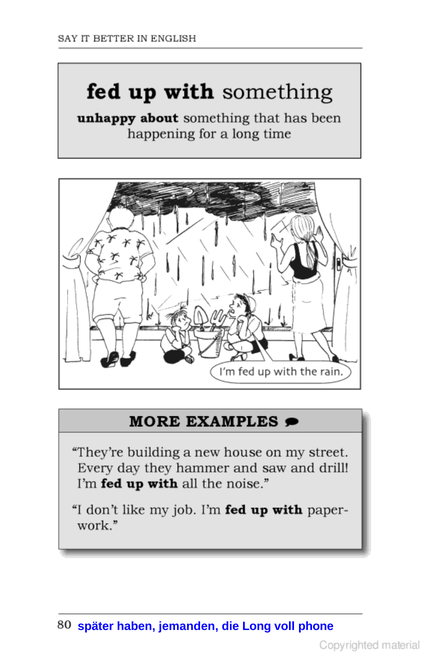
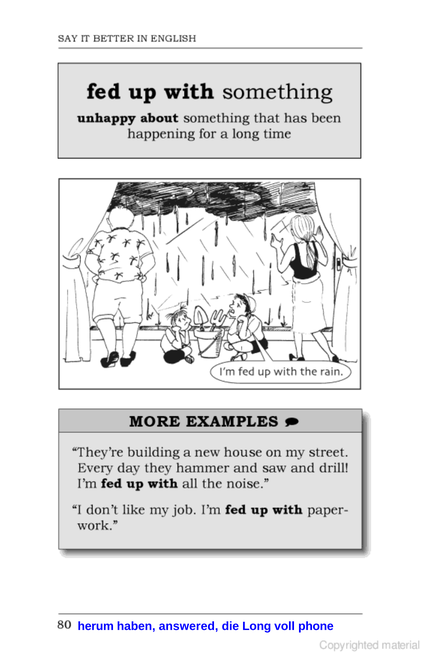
später: später -> herum
jemanden: jemanden -> answered
